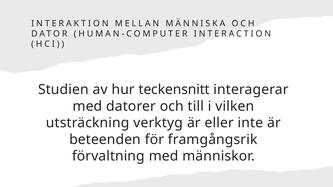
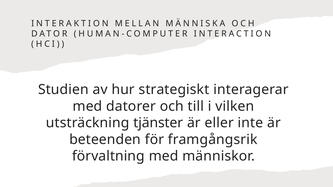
teckensnitt: teckensnitt -> strategiskt
verktyg: verktyg -> tjänster
